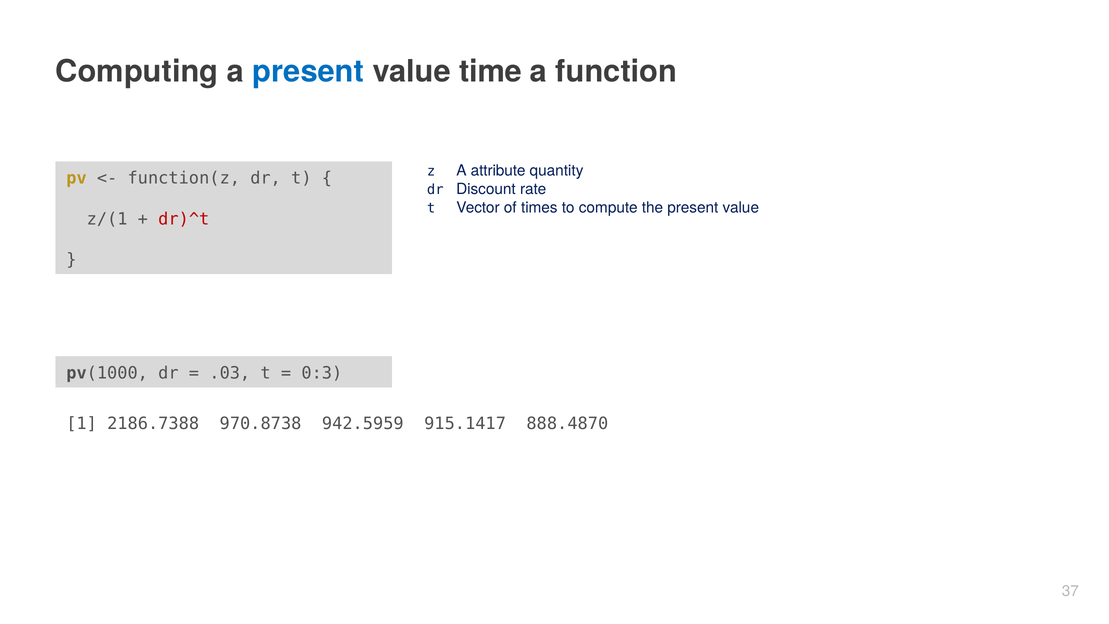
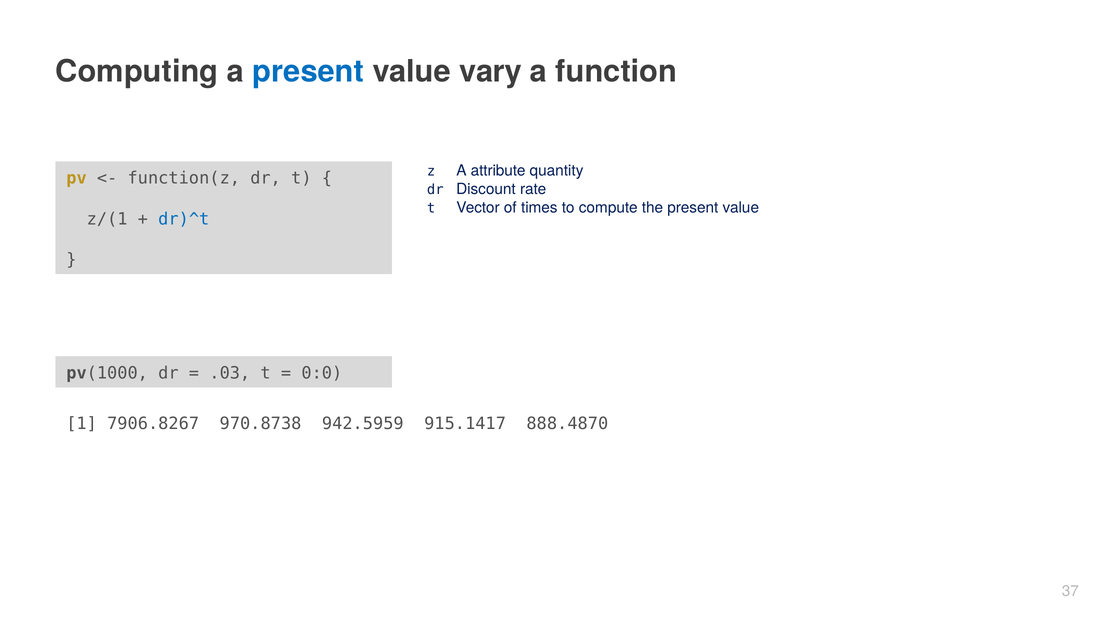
time: time -> vary
dr)^t colour: red -> blue
0:3: 0:3 -> 0:0
2186.7388: 2186.7388 -> 7906.8267
